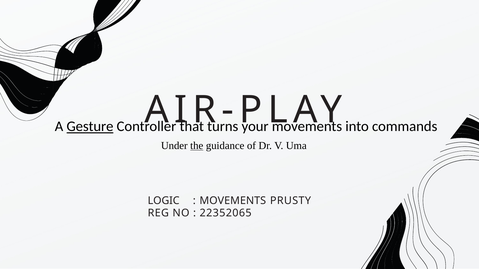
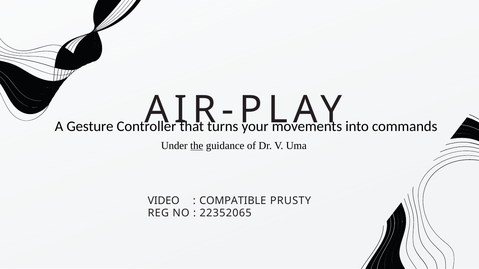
Gesture underline: present -> none
LOGIC: LOGIC -> VIDEO
MOVEMENTS at (233, 201): MOVEMENTS -> COMPATIBLE
